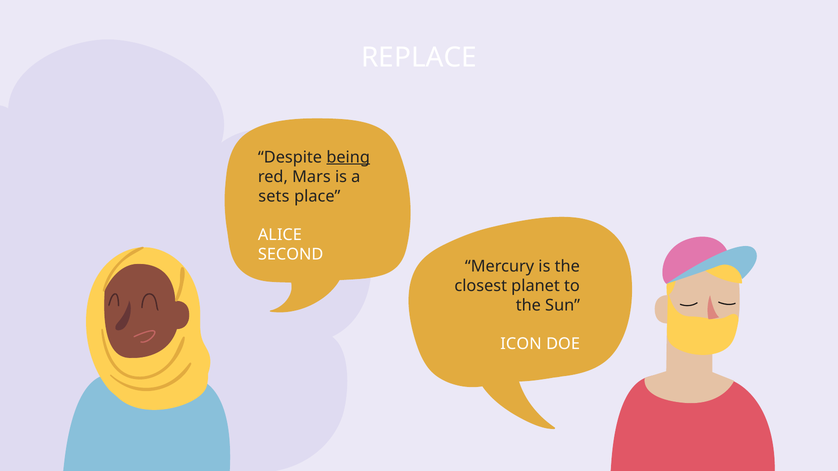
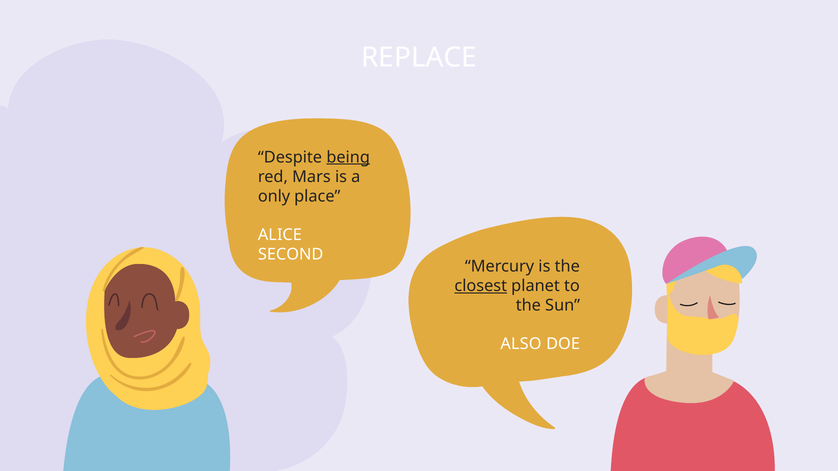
sets: sets -> only
closest underline: none -> present
ICON: ICON -> ALSO
